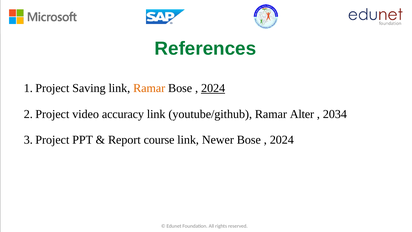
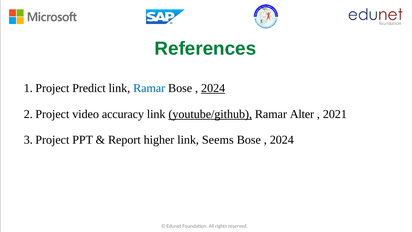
Saving: Saving -> Predict
Ramar at (149, 88) colour: orange -> blue
youtube/github underline: none -> present
2034: 2034 -> 2021
course: course -> higher
Newer: Newer -> Seems
